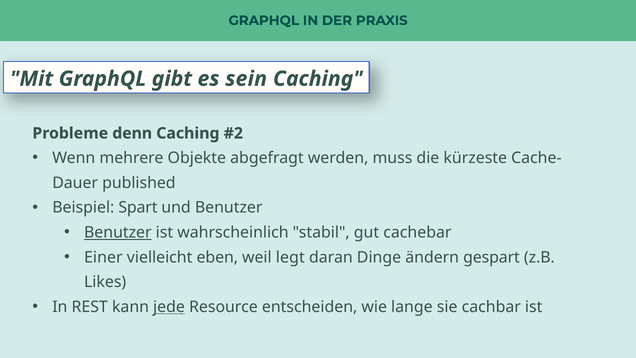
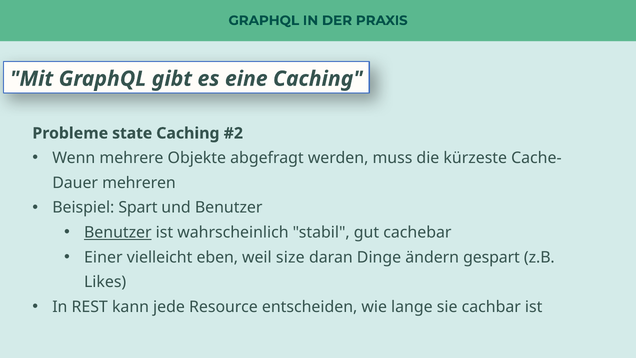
sein: sein -> eine
denn: denn -> state
published: published -> mehreren
legt: legt -> size
jede underline: present -> none
